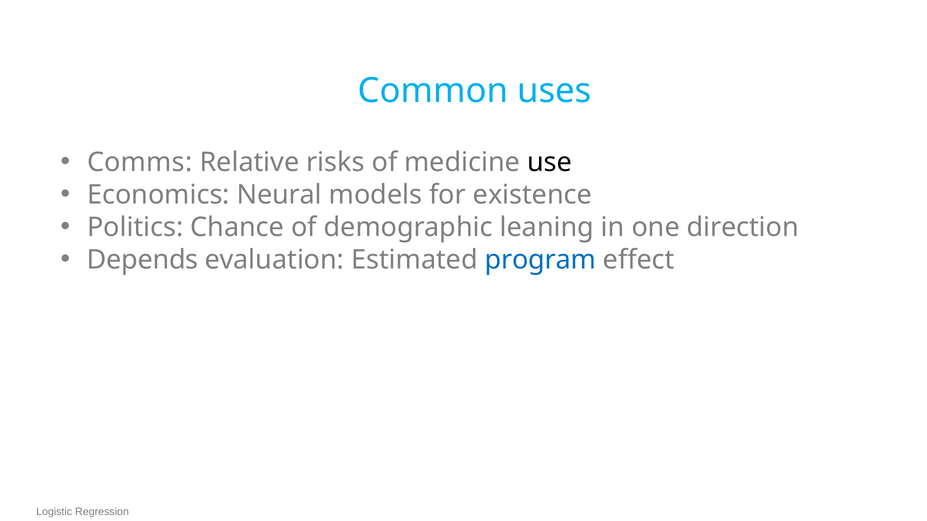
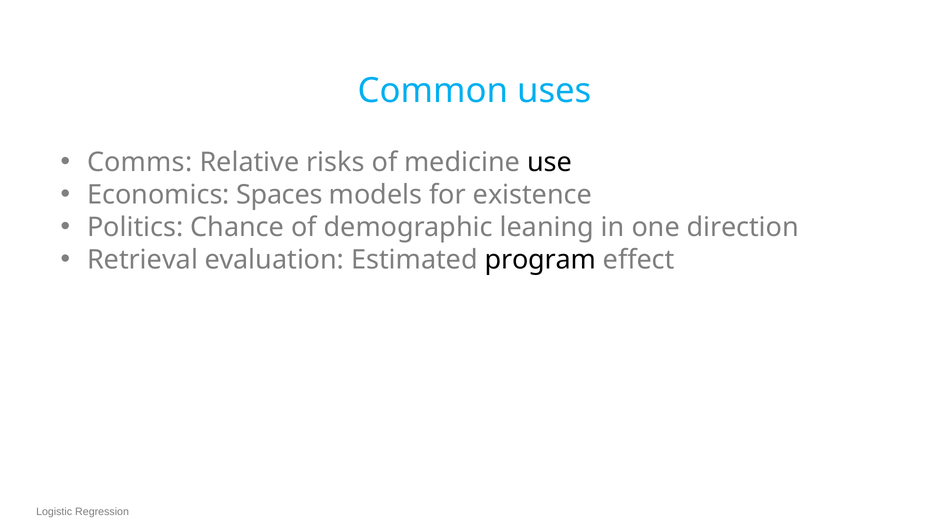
Neural: Neural -> Spaces
Depends: Depends -> Retrieval
program colour: blue -> black
